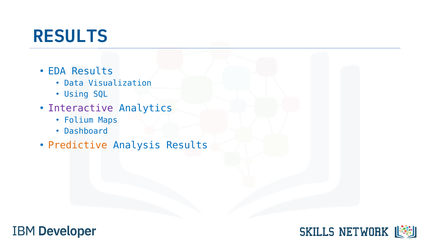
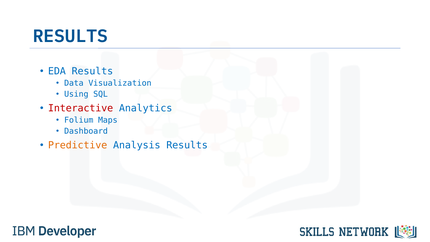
Interactive colour: purple -> red
